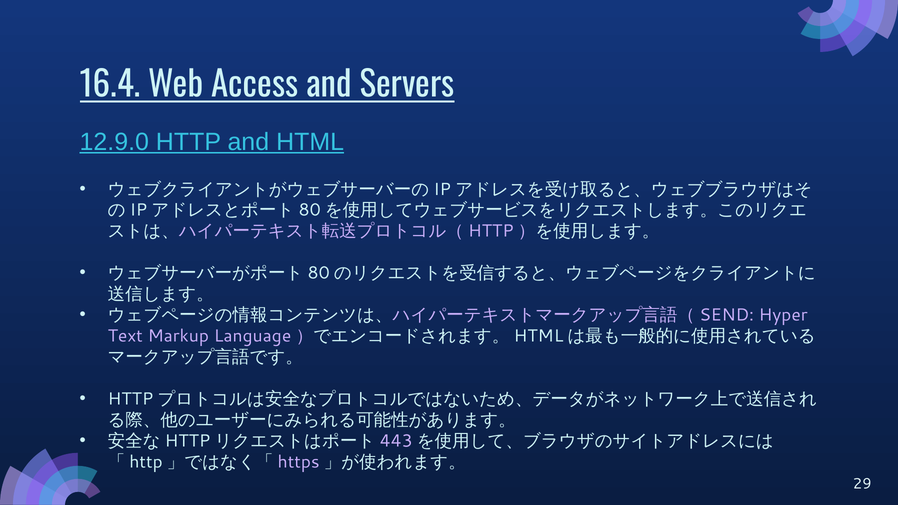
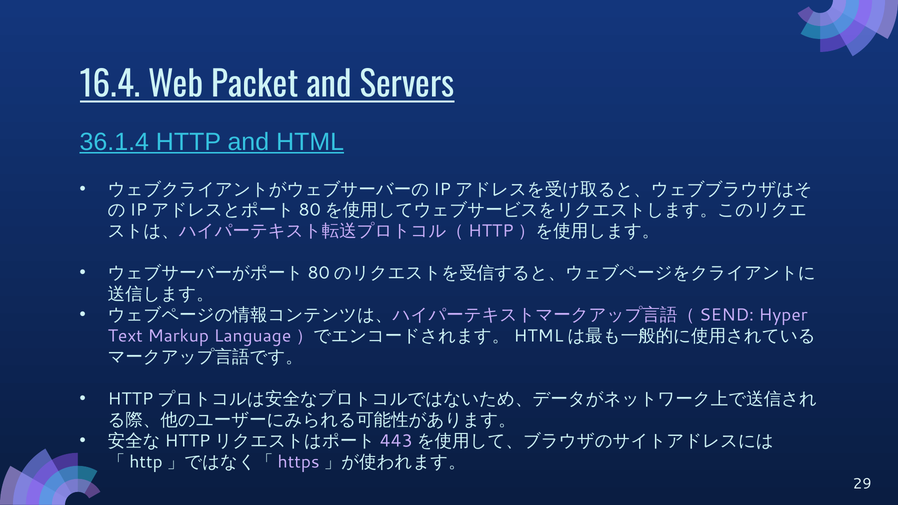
Access: Access -> Packet
12.9.0: 12.9.0 -> 36.1.4
